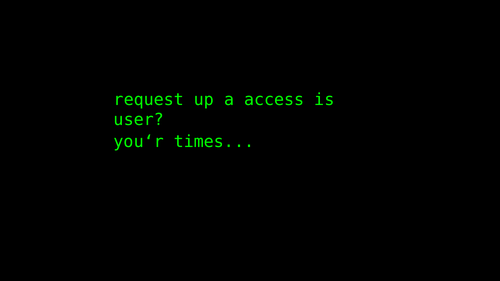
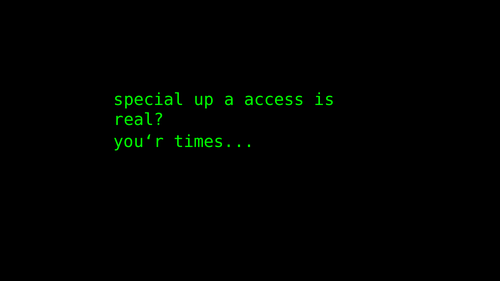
request: request -> special
user: user -> real
